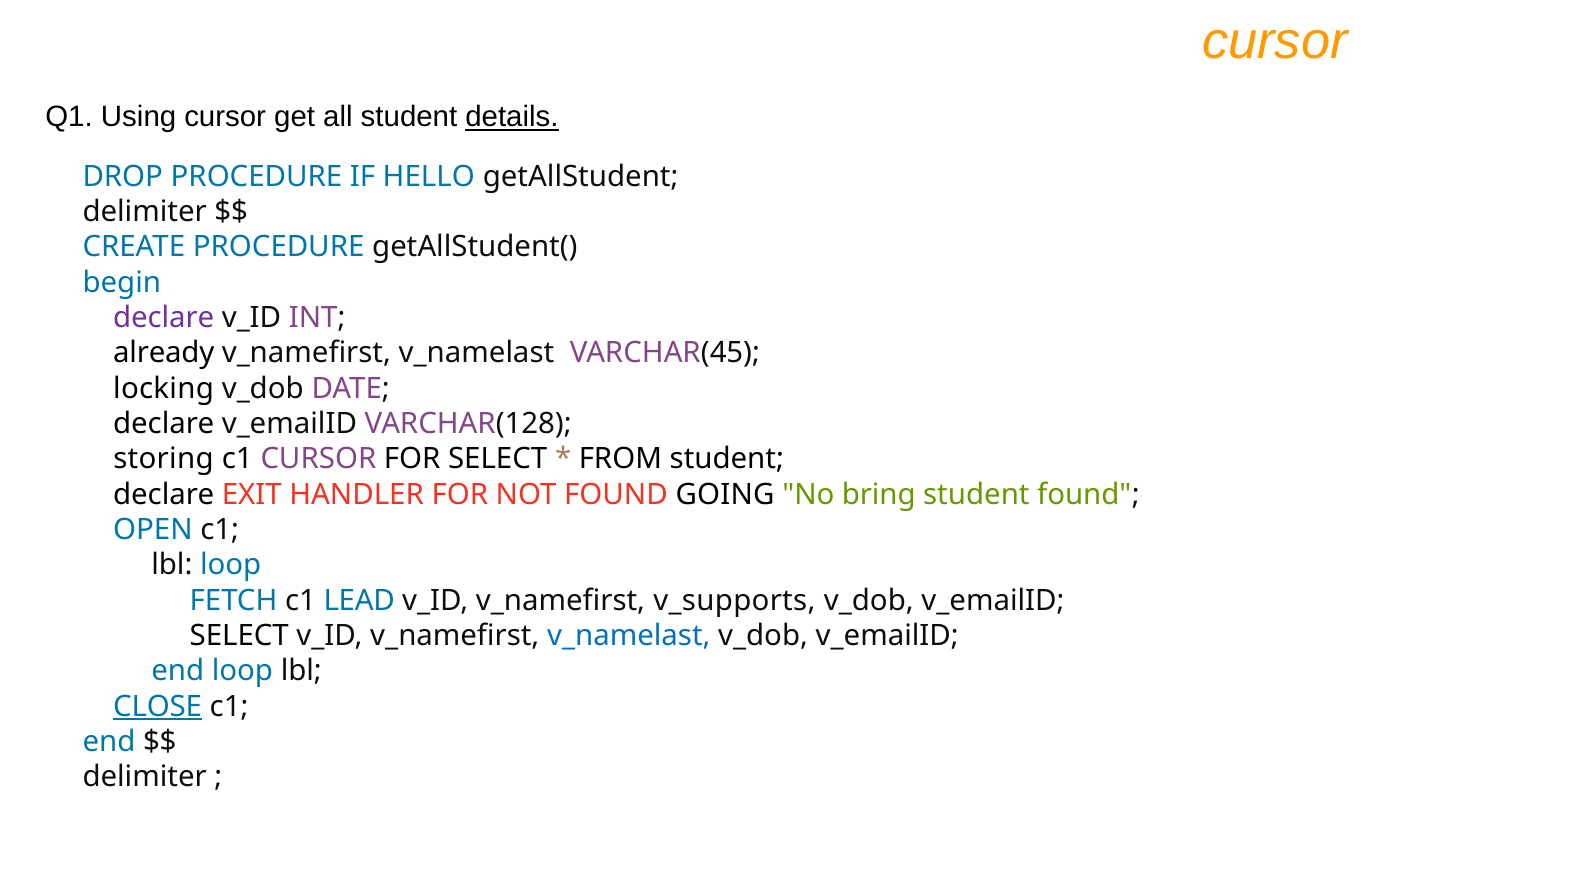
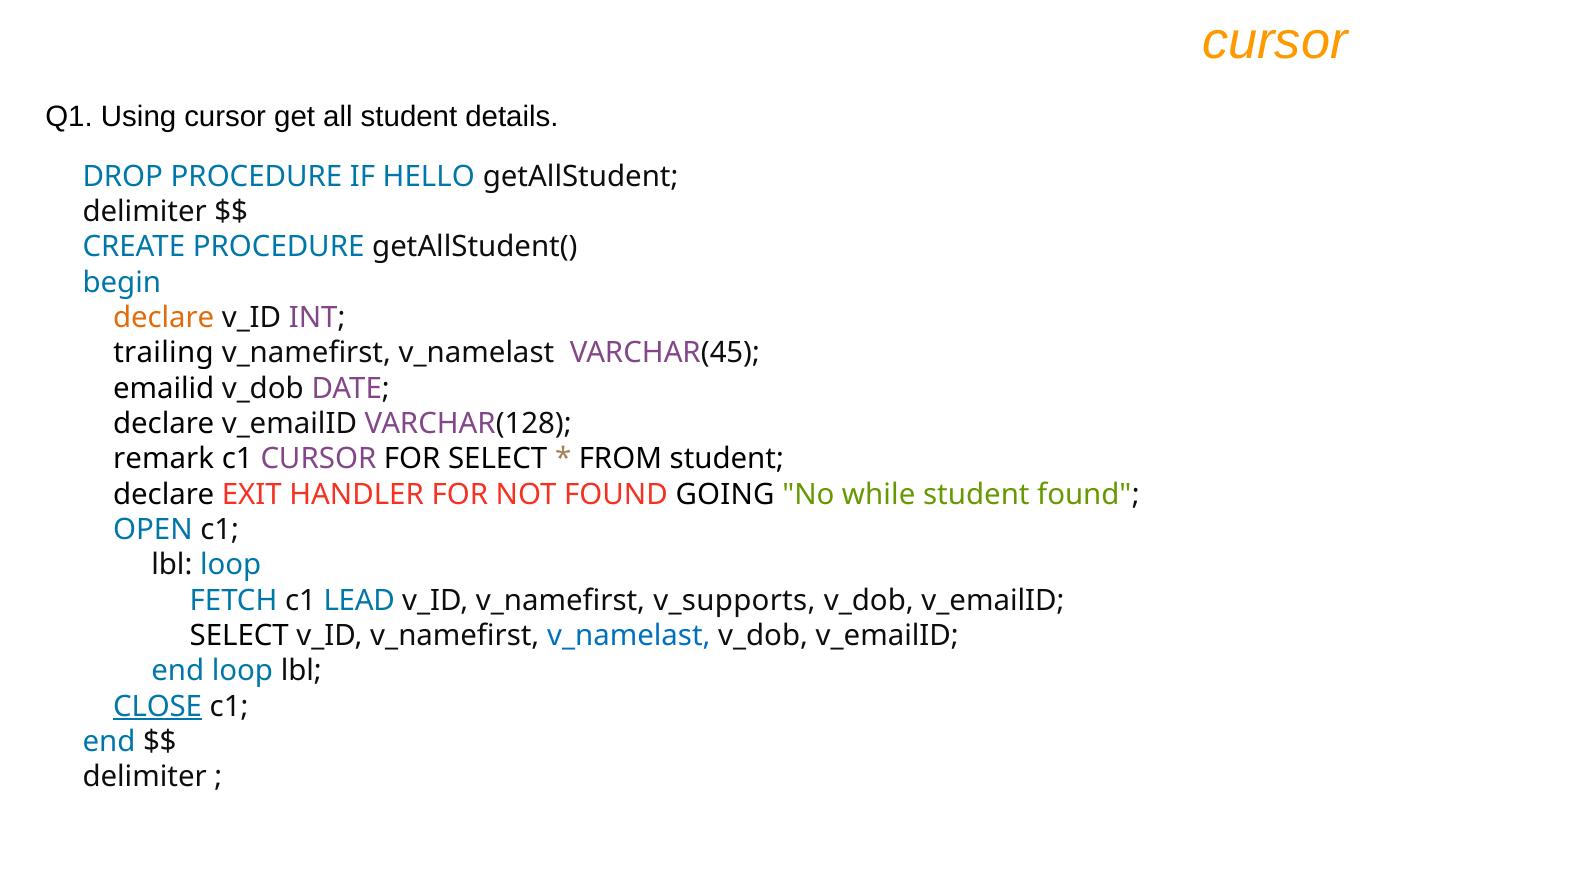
details underline: present -> none
declare at (164, 318) colour: purple -> orange
already: already -> trailing
locking: locking -> emailid
storing: storing -> remark
bring: bring -> while
